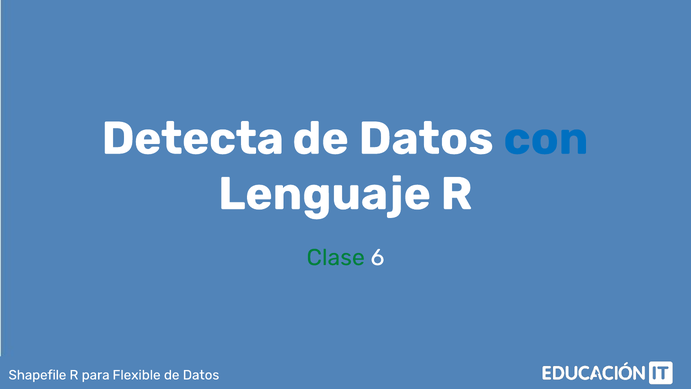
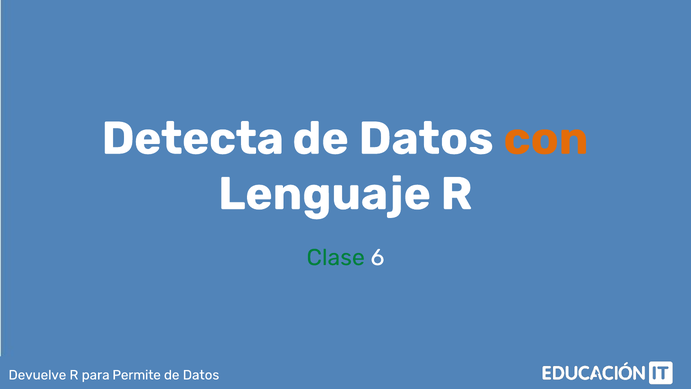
con colour: blue -> orange
Shapefile: Shapefile -> Devuelve
Flexible: Flexible -> Permite
